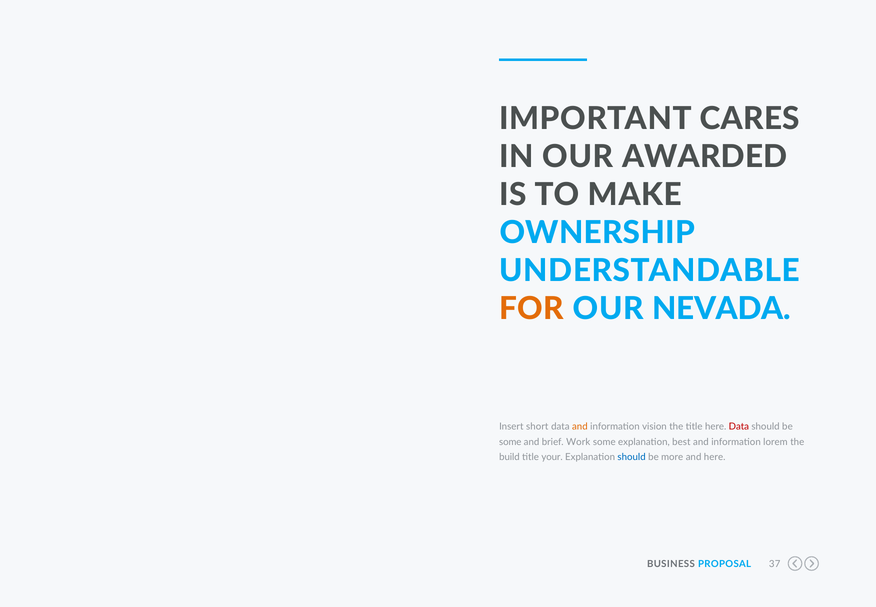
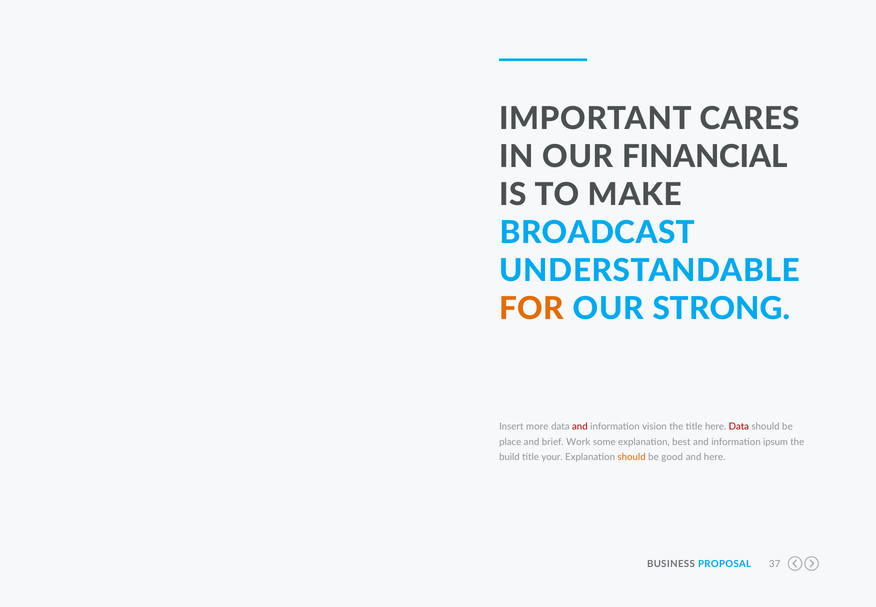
AWARDED: AWARDED -> FINANCIAL
OWNERSHIP: OWNERSHIP -> BROADCAST
NEVADA: NEVADA -> STRONG
short: short -> more
and at (580, 426) colour: orange -> red
some at (510, 442): some -> place
lorem: lorem -> ipsum
should at (632, 457) colour: blue -> orange
more: more -> good
